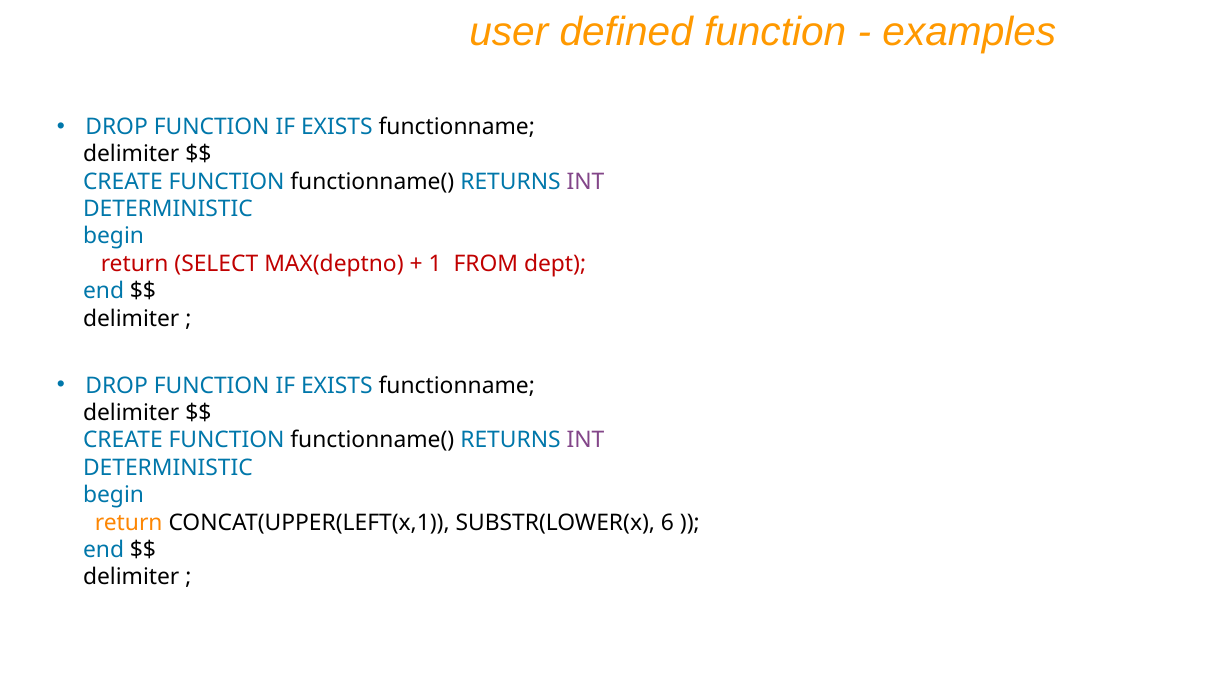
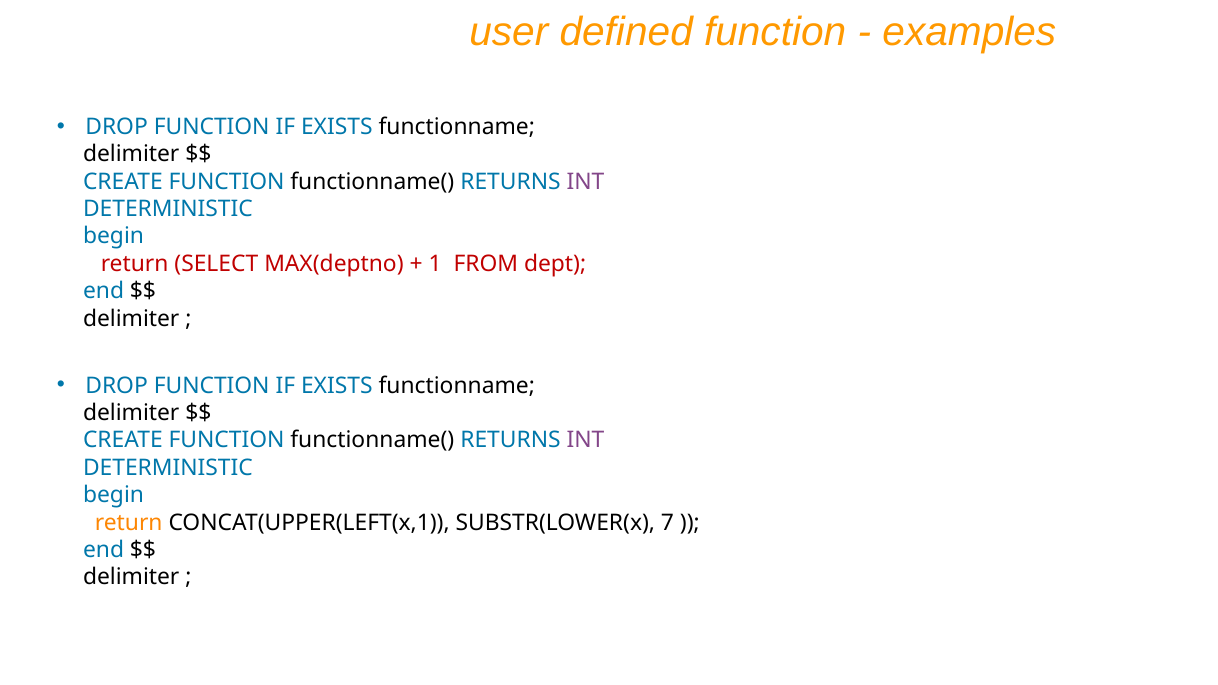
6: 6 -> 7
